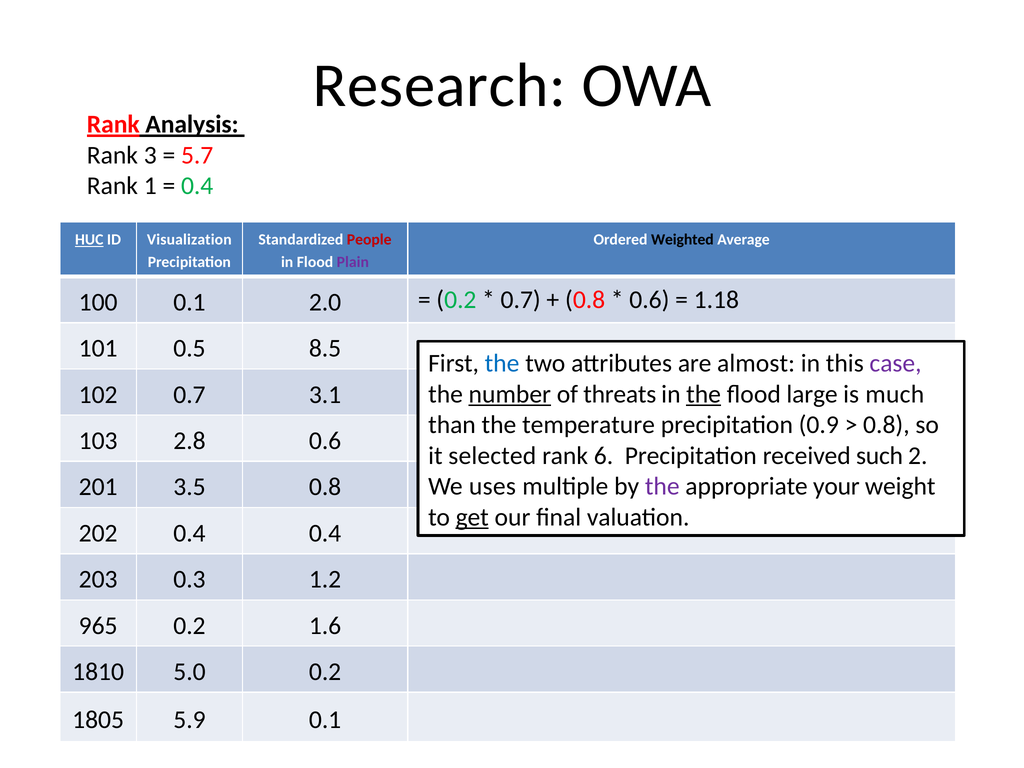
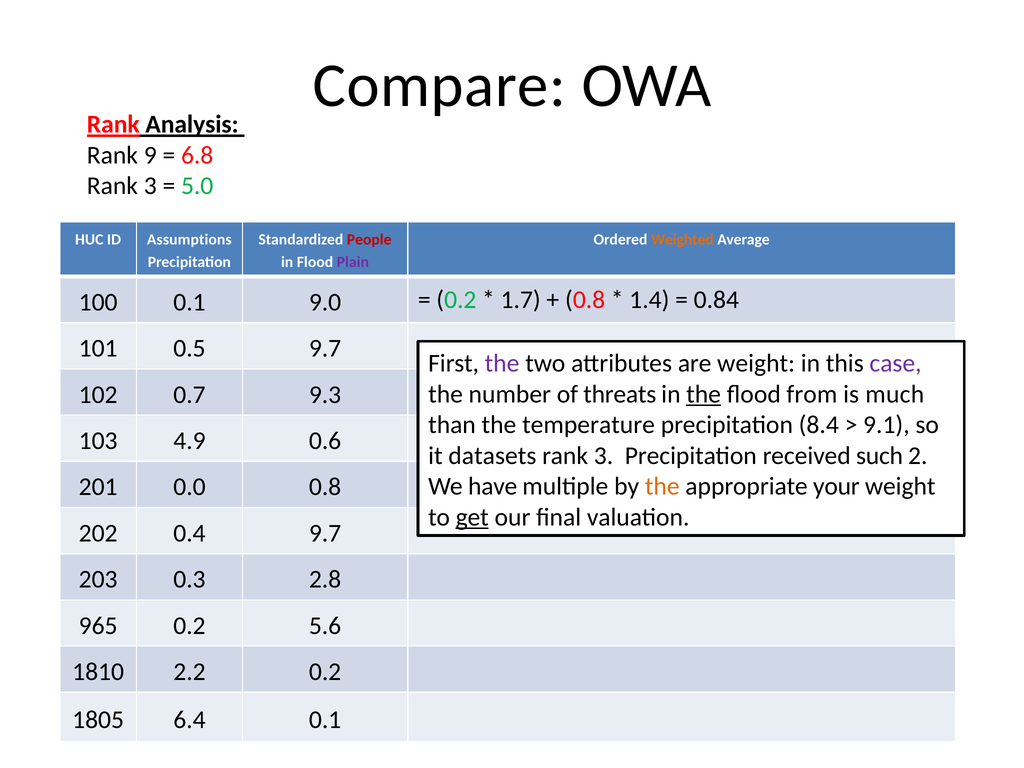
Research: Research -> Compare
3: 3 -> 9
5.7: 5.7 -> 6.8
1 at (150, 186): 1 -> 3
0.4 at (197, 186): 0.4 -> 5.0
HUC underline: present -> none
Visualization: Visualization -> Assumptions
Weighted colour: black -> orange
2.0: 2.0 -> 9.0
0.7 at (521, 300): 0.7 -> 1.7
0.6 at (649, 300): 0.6 -> 1.4
1.18: 1.18 -> 0.84
0.5 8.5: 8.5 -> 9.7
the at (502, 363) colour: blue -> purple
are almost: almost -> weight
number underline: present -> none
large: large -> from
3.1: 3.1 -> 9.3
0.9: 0.9 -> 8.4
0.8 at (886, 425): 0.8 -> 9.1
2.8: 2.8 -> 4.9
selected: selected -> datasets
6 at (604, 456): 6 -> 3
uses: uses -> have
the at (662, 486) colour: purple -> orange
3.5: 3.5 -> 0.0
0.4 0.4: 0.4 -> 9.7
1.2: 1.2 -> 2.8
1.6: 1.6 -> 5.6
5.0: 5.0 -> 2.2
5.9: 5.9 -> 6.4
